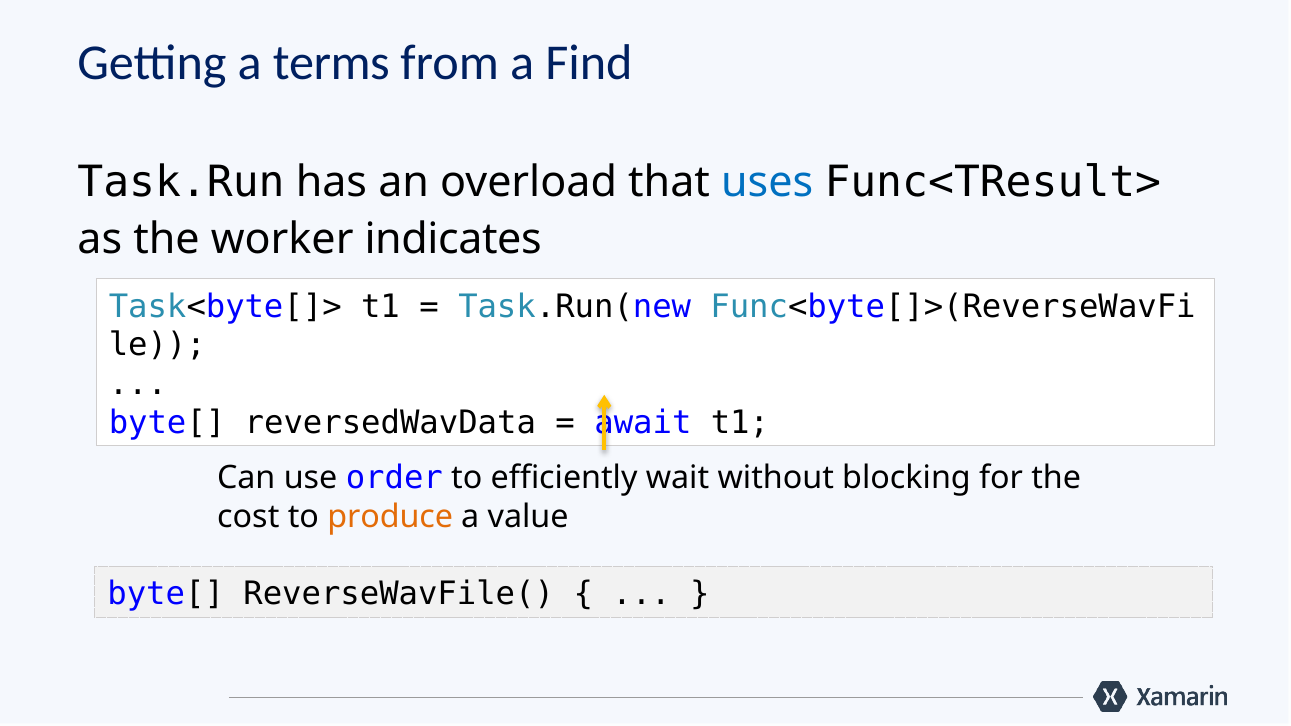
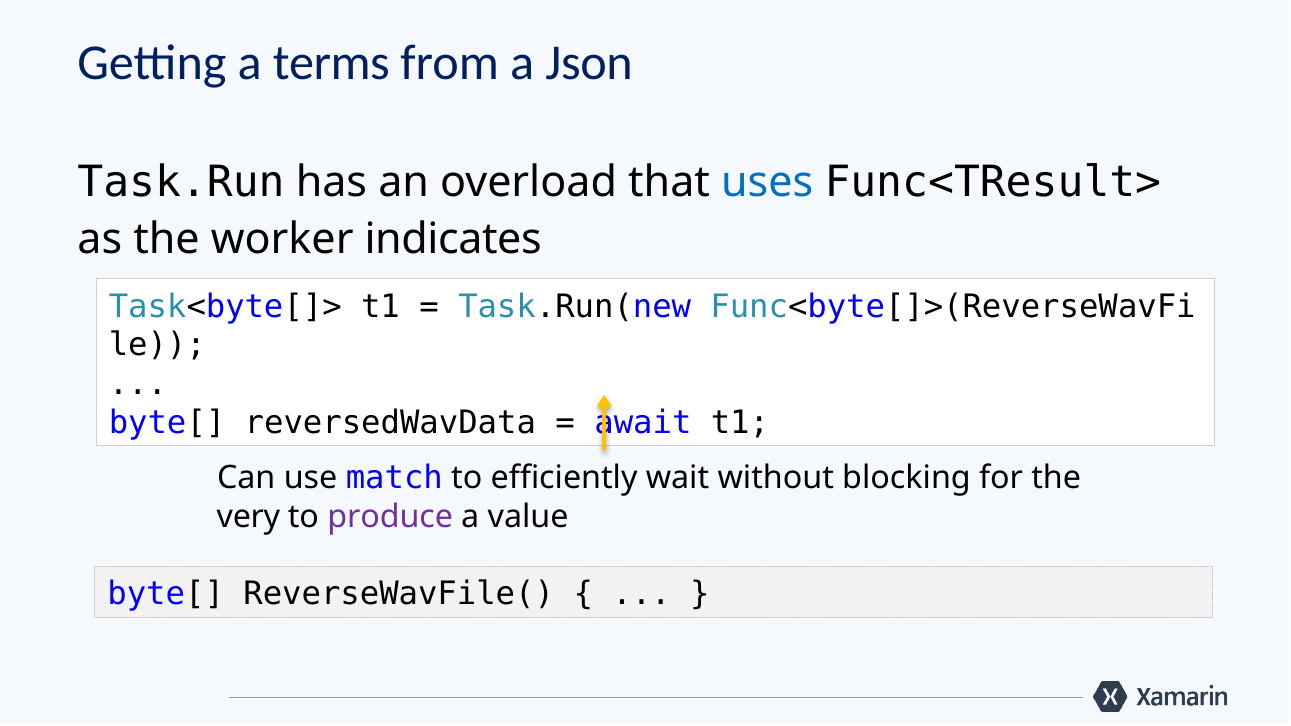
Find: Find -> Json
order: order -> match
cost: cost -> very
produce colour: orange -> purple
